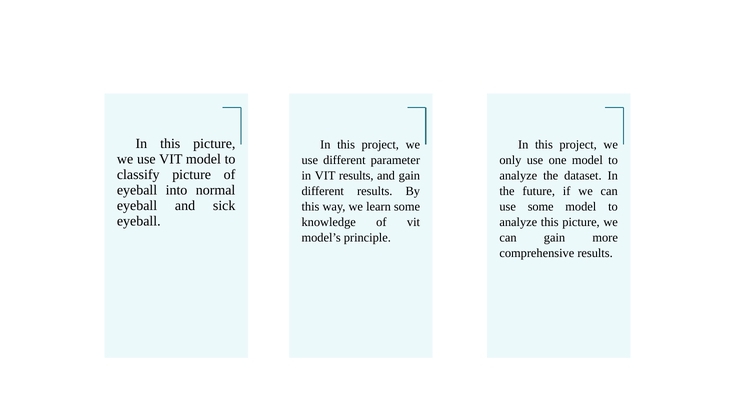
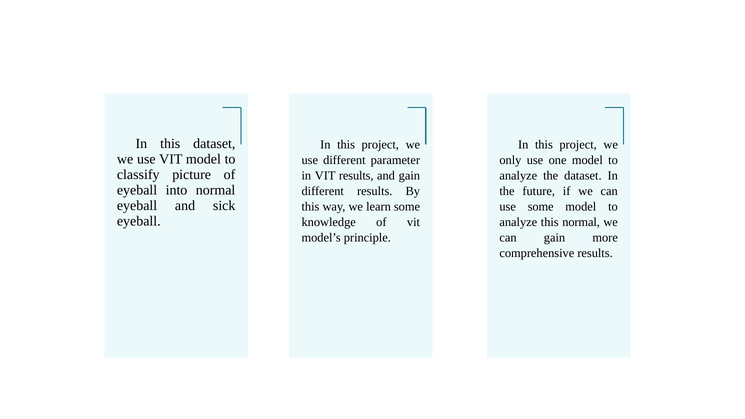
In this picture: picture -> dataset
analyze this picture: picture -> normal
